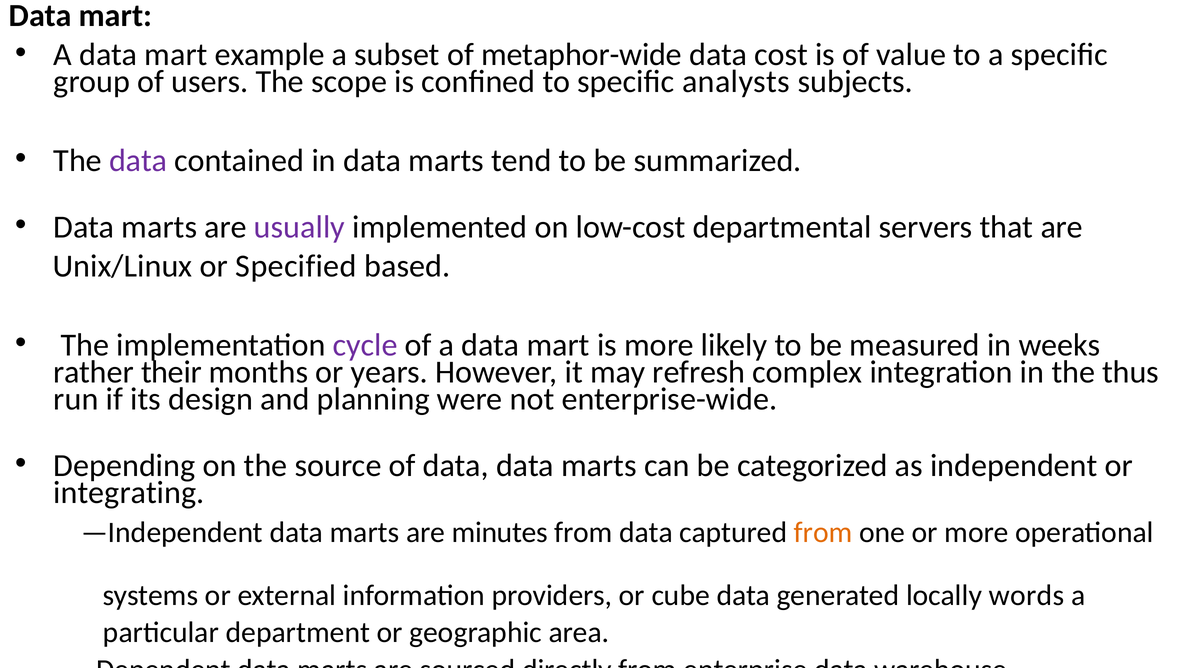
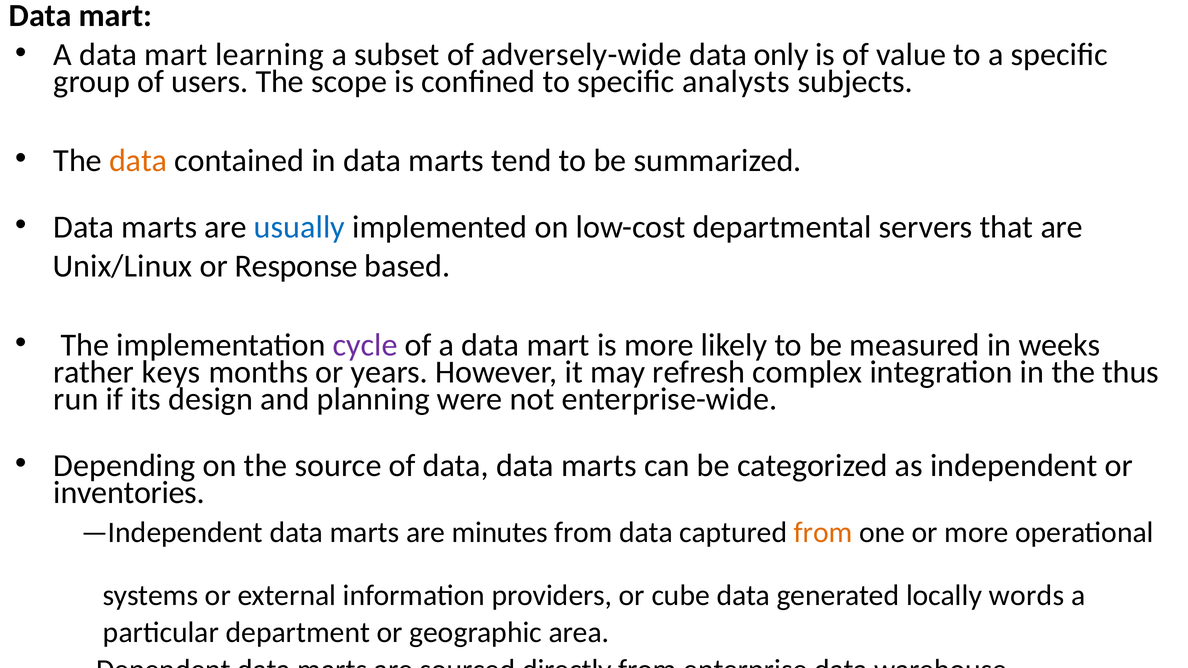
example: example -> learning
metaphor-wide: metaphor-wide -> adversely-wide
cost: cost -> only
data at (138, 161) colour: purple -> orange
usually colour: purple -> blue
Specified: Specified -> Response
their: their -> keys
integrating: integrating -> inventories
